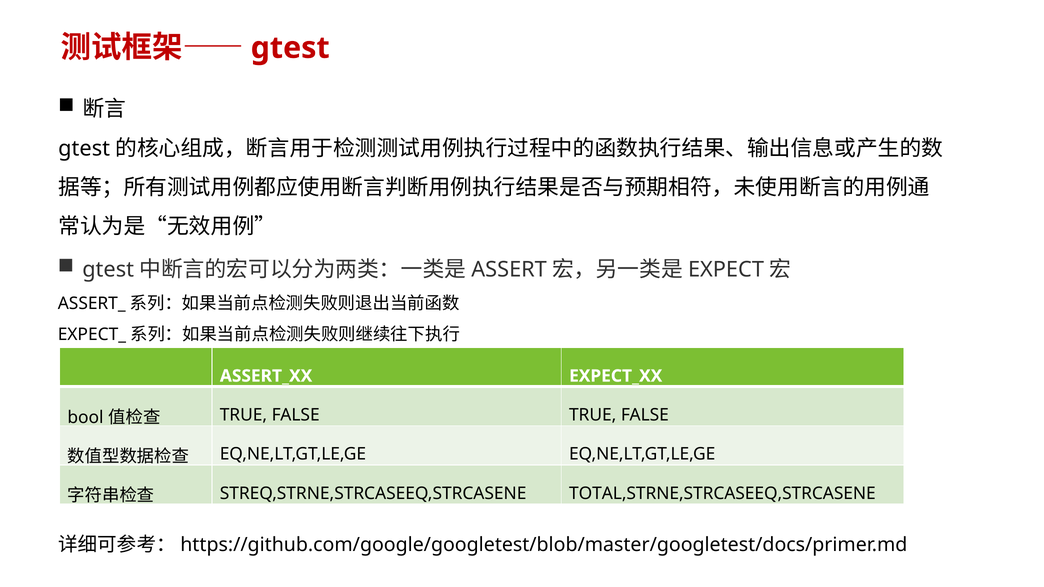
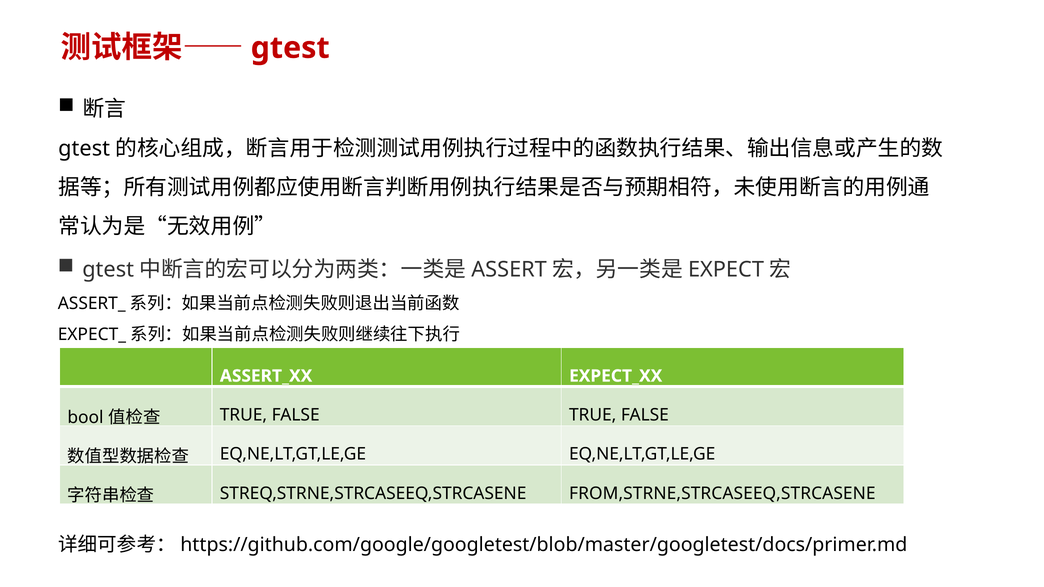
TOTAL,STRNE,STRCASEEQ,STRCASENE: TOTAL,STRNE,STRCASEEQ,STRCASENE -> FROM,STRNE,STRCASEEQ,STRCASENE
